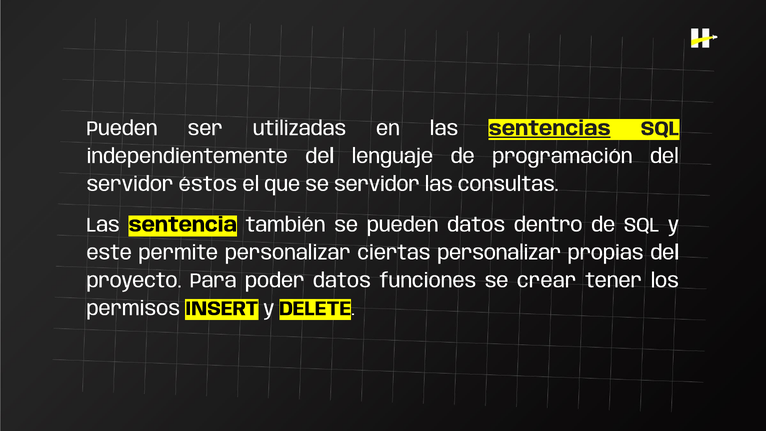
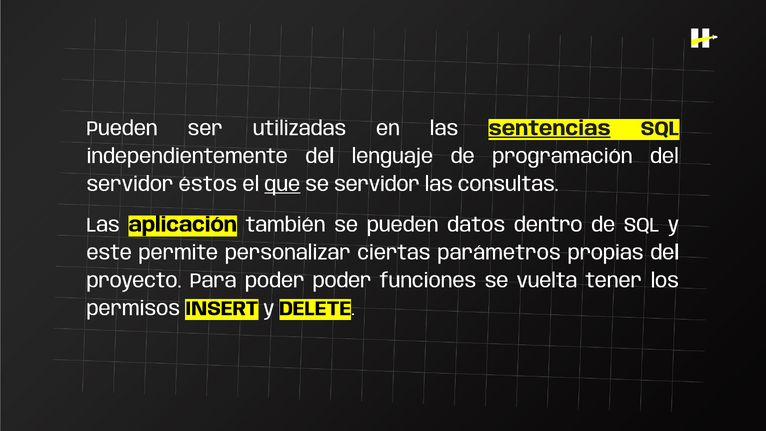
que underline: none -> present
sentencia: sentencia -> aplicación
ciertas personalizar: personalizar -> parámetros
poder datos: datos -> poder
crear: crear -> vuelta
